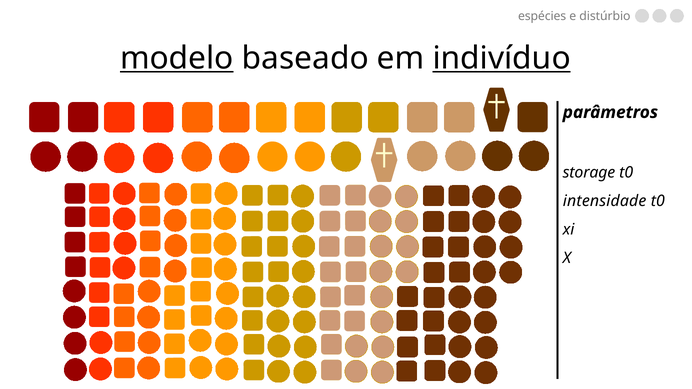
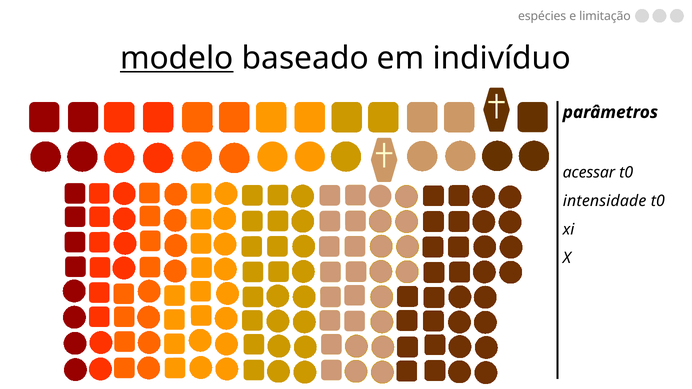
distúrbio: distúrbio -> limitação
indivíduo underline: present -> none
storage: storage -> acessar
